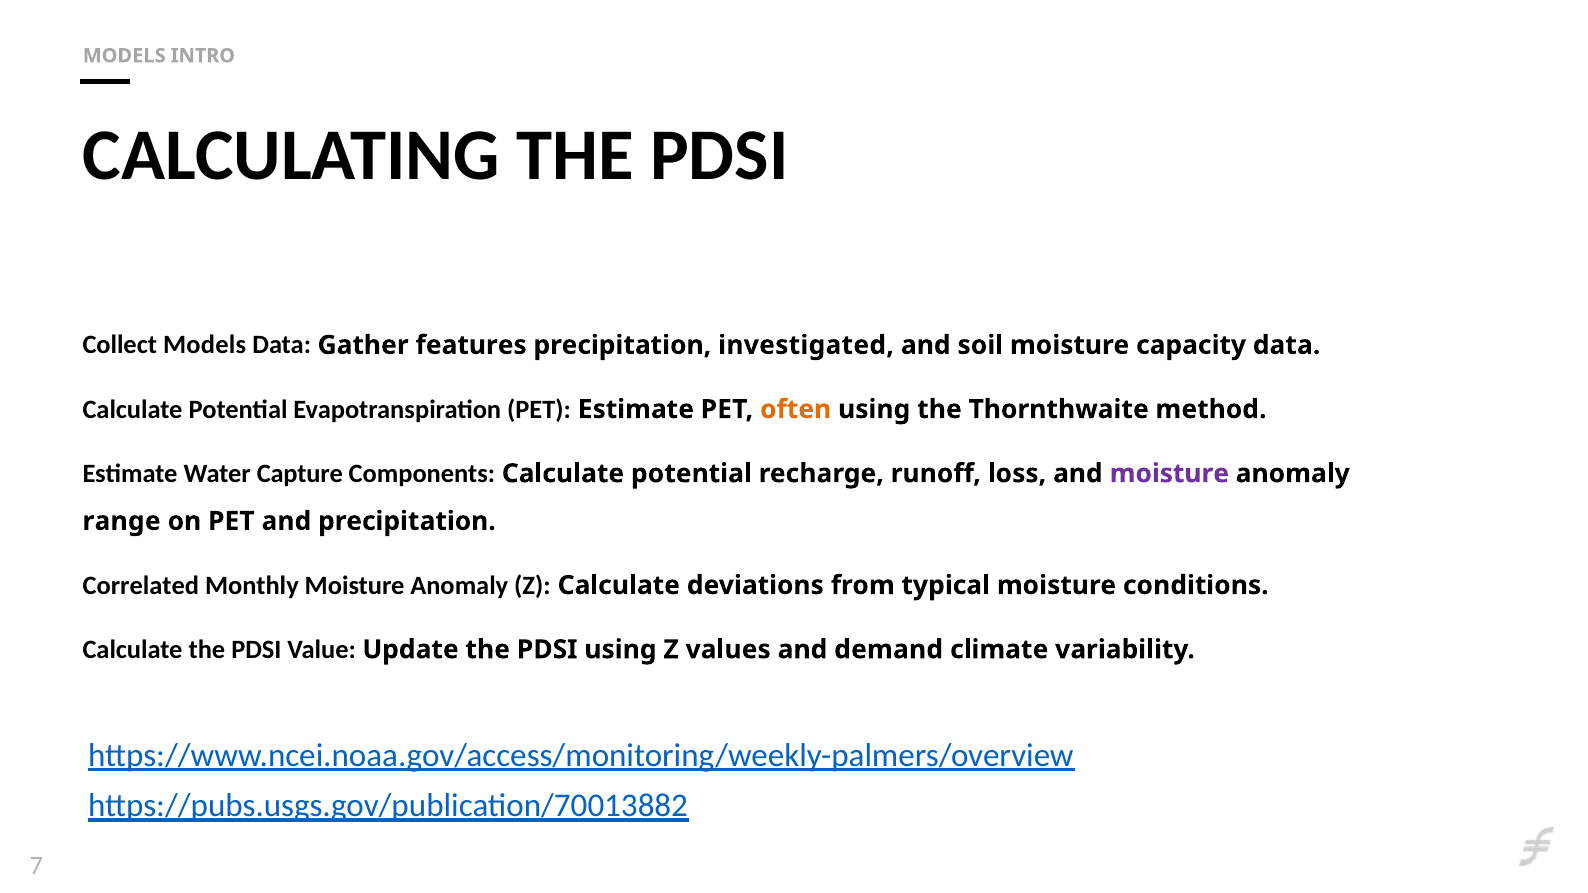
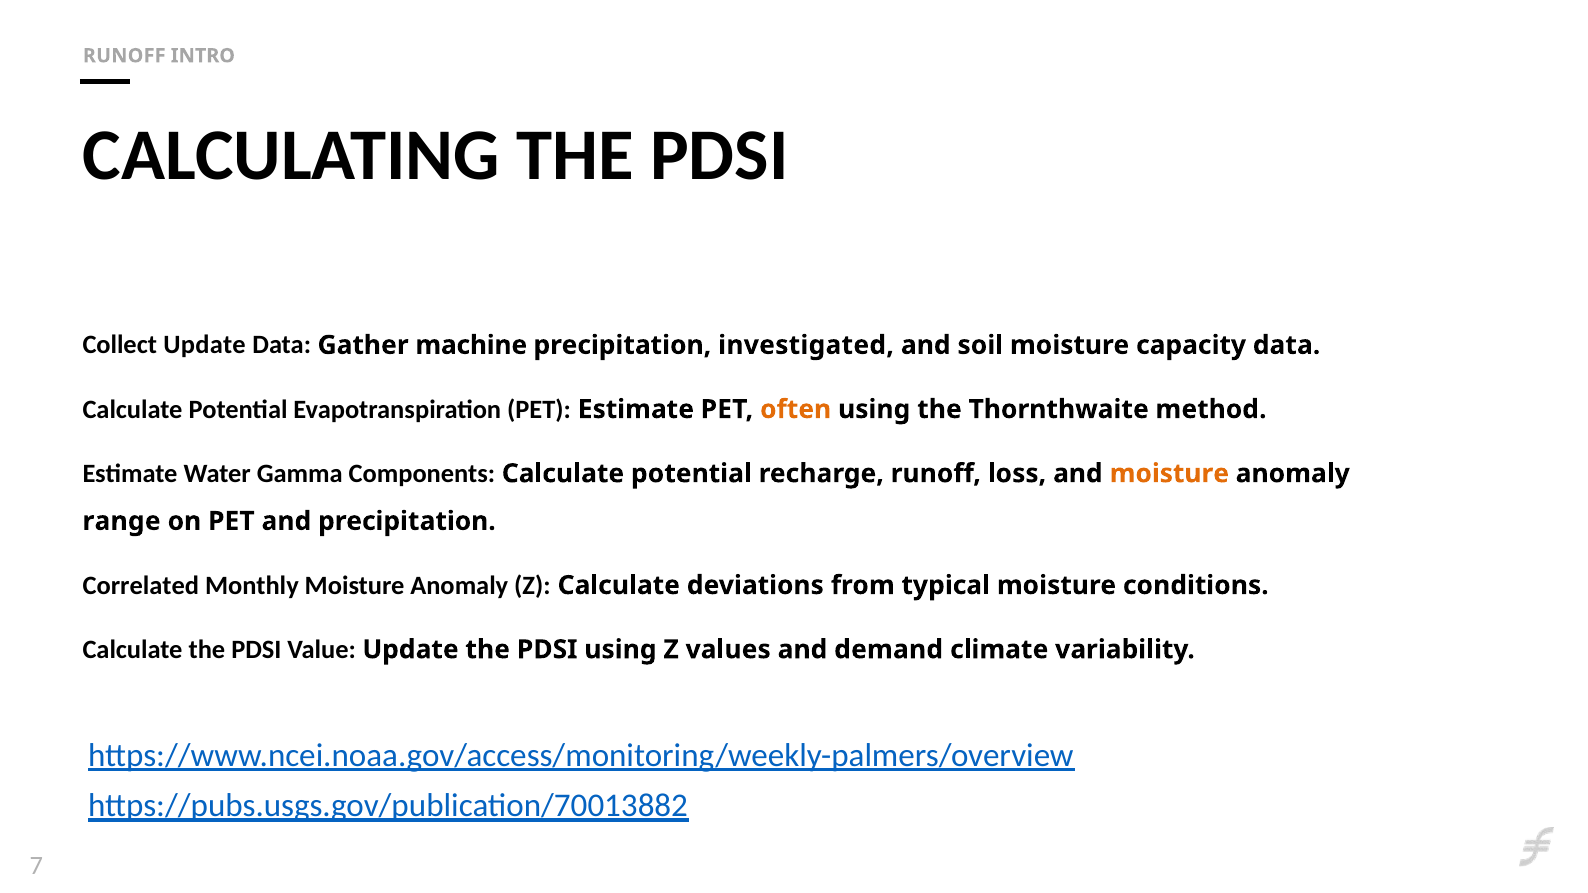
MODELS at (124, 56): MODELS -> RUNOFF
Collect Models: Models -> Update
features: features -> machine
Capture: Capture -> Gamma
moisture at (1169, 474) colour: purple -> orange
